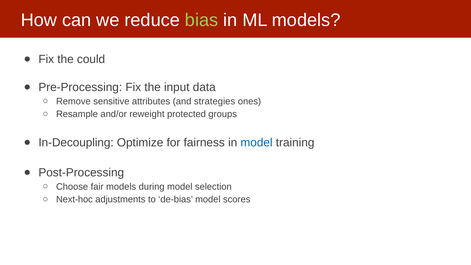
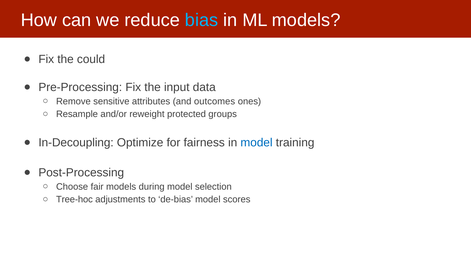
bias colour: light green -> light blue
strategies: strategies -> outcomes
Next-hoc: Next-hoc -> Tree-hoc
